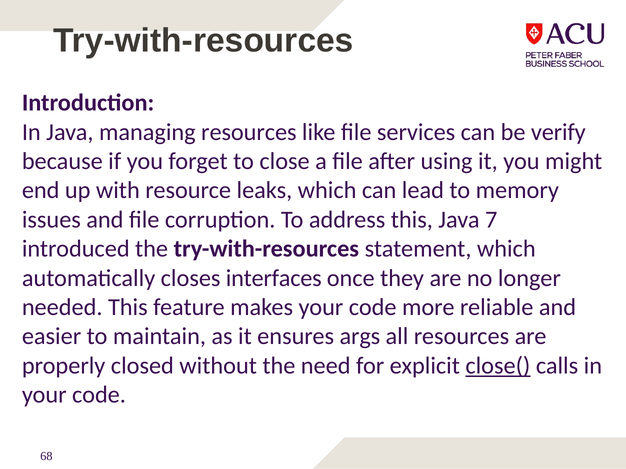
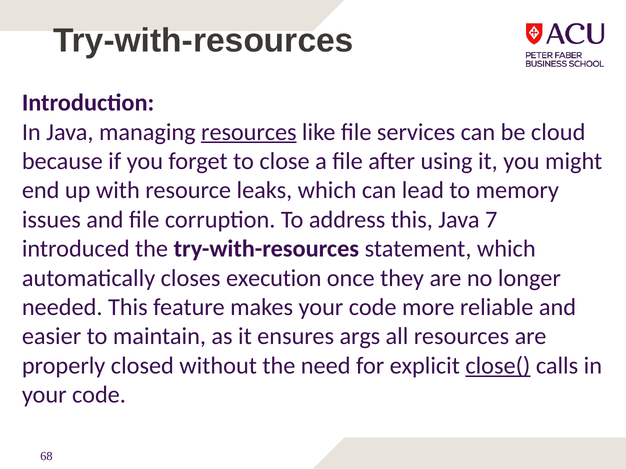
resources at (249, 132) underline: none -> present
verify: verify -> cloud
interfaces: interfaces -> execution
